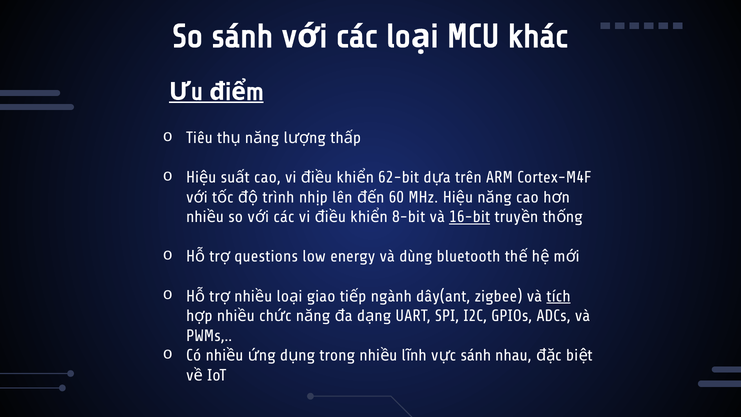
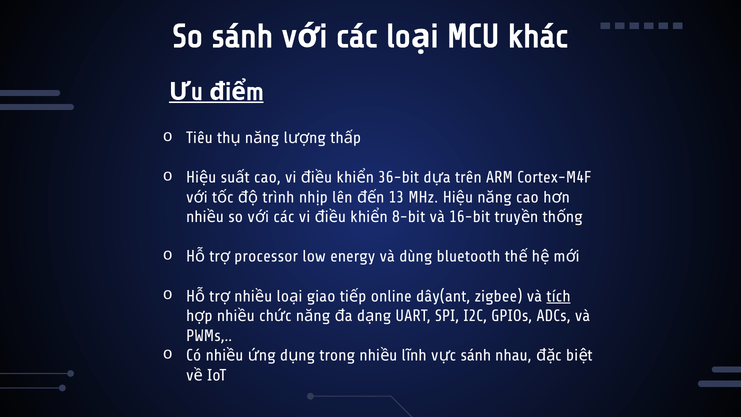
62-bit: 62-bit -> 36-bit
60: 60 -> 13
16-bit underline: present -> none
questions: questions -> processor
ngành: ngành -> online
